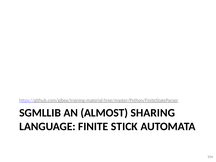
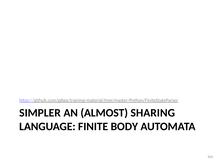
SGMLLIB: SGMLLIB -> SIMPLER
STICK: STICK -> BODY
